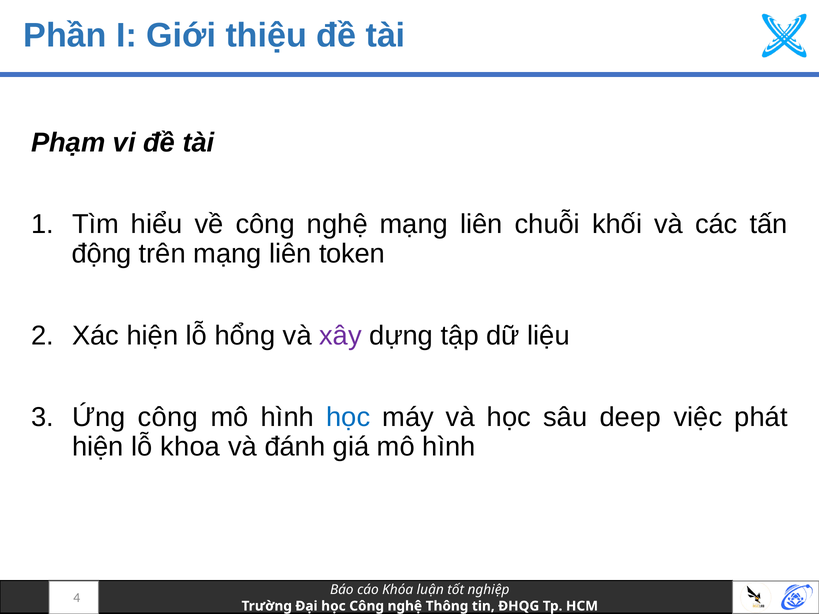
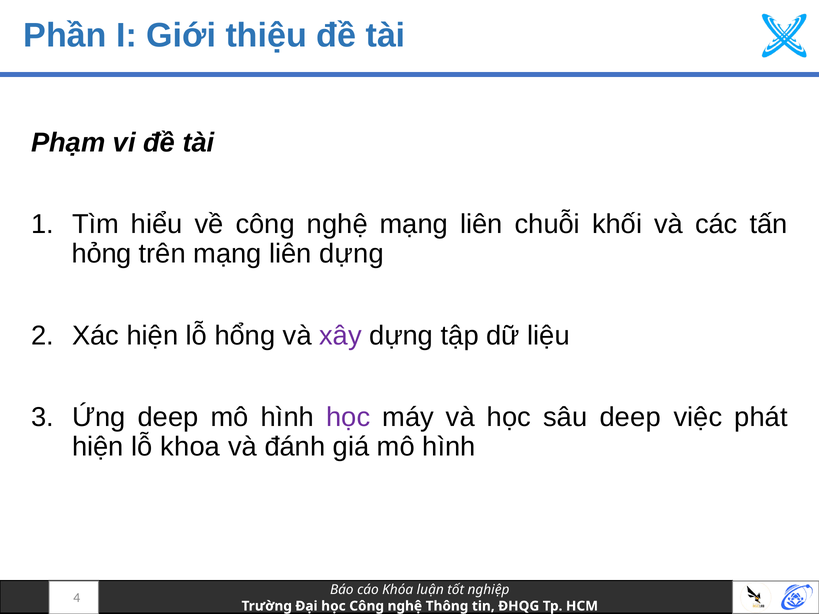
động: động -> hỏng
liên token: token -> dựng
Ứng công: công -> deep
học at (348, 417) colour: blue -> purple
